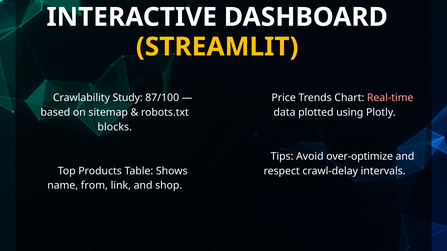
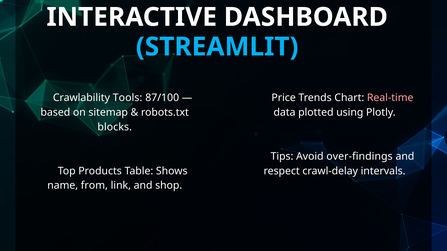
STREAMLIT colour: yellow -> light blue
Study: Study -> Tools
over-optimize: over-optimize -> over-findings
